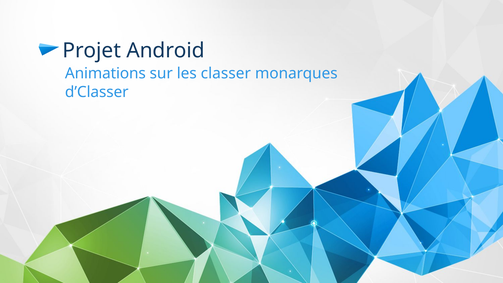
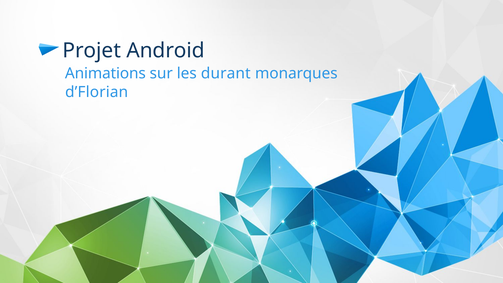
classer: classer -> durant
d’Classer: d’Classer -> d’Florian
